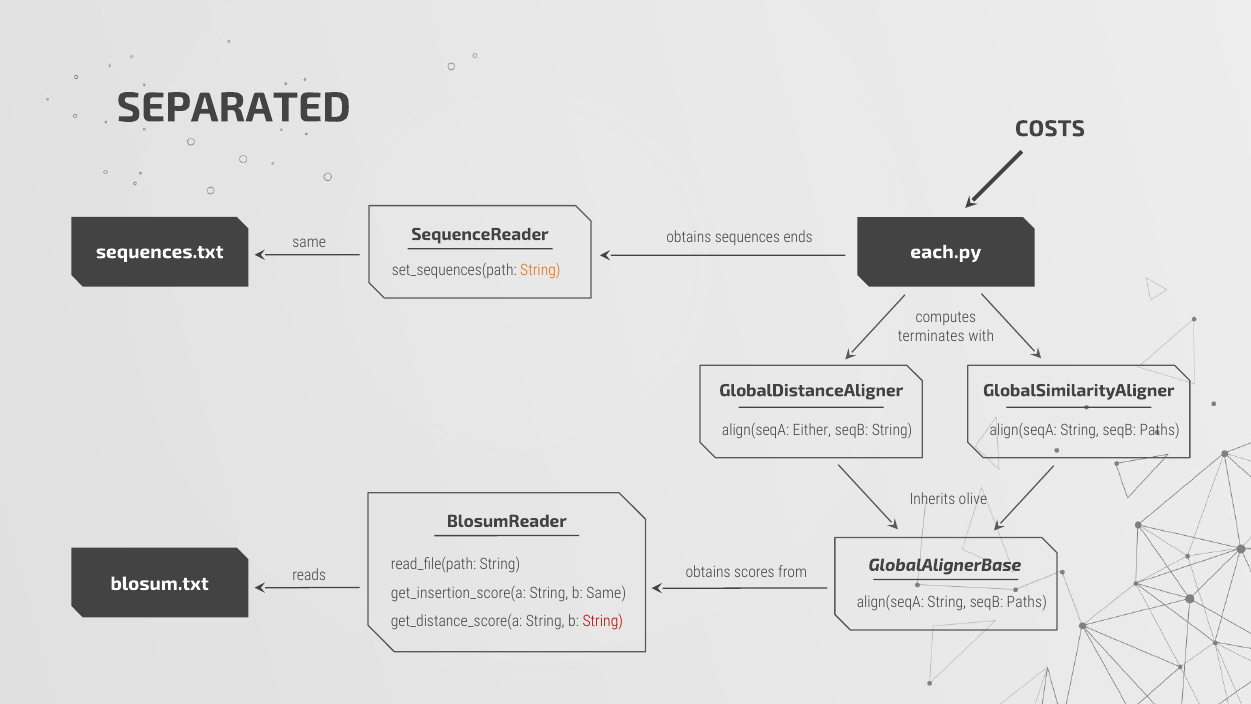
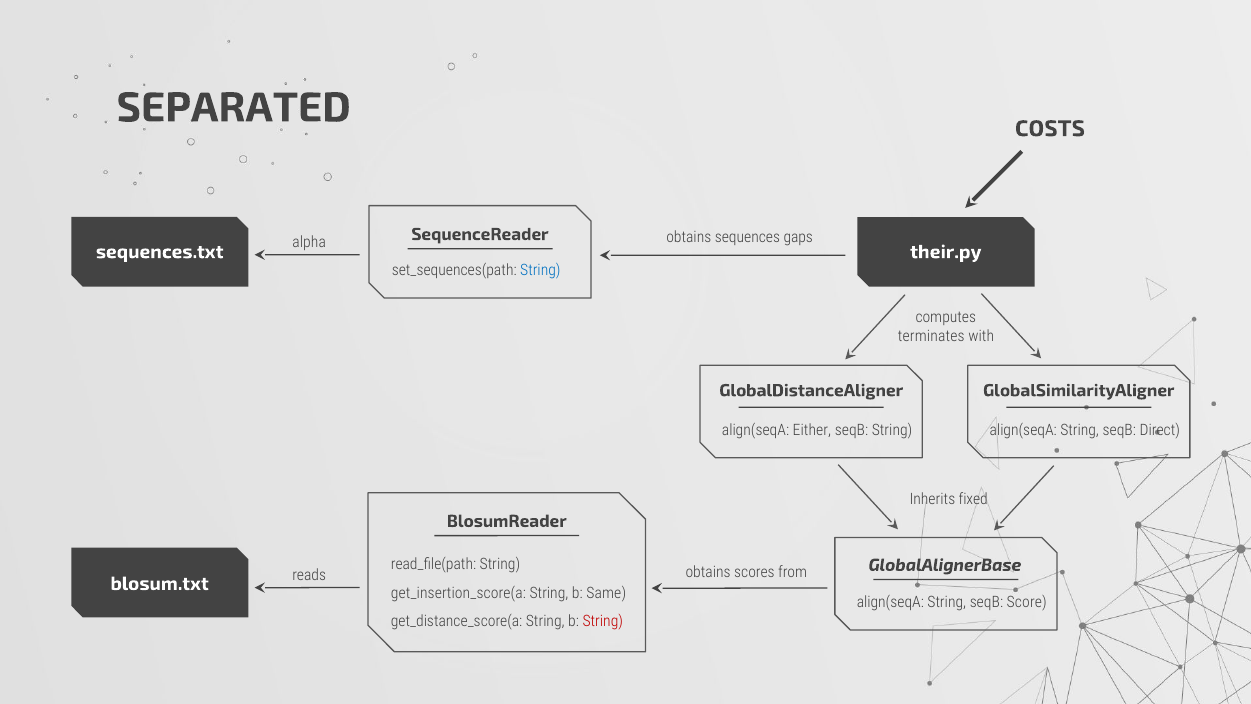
ends: ends -> gaps
same at (309, 242): same -> alpha
each.py: each.py -> their.py
String at (540, 271) colour: orange -> blue
Paths at (1160, 430): Paths -> Direct
olive: olive -> fixed
Paths at (1027, 602): Paths -> Score
